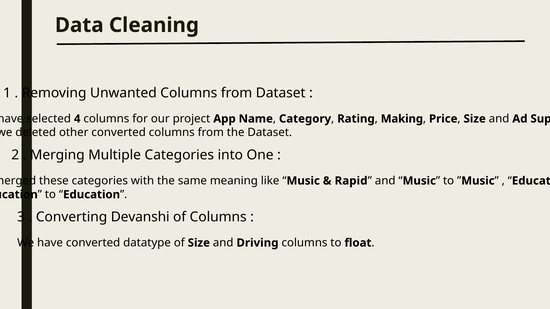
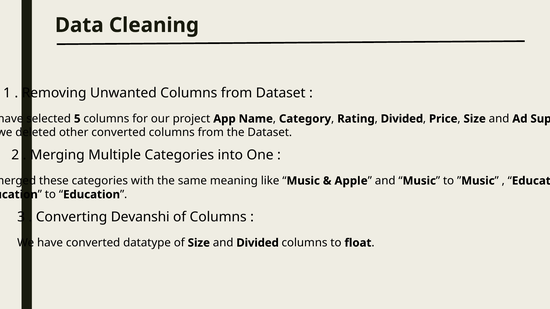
4: 4 -> 5
Making at (402, 119): Making -> Divided
Rapid: Rapid -> Apple
and Driving: Driving -> Divided
